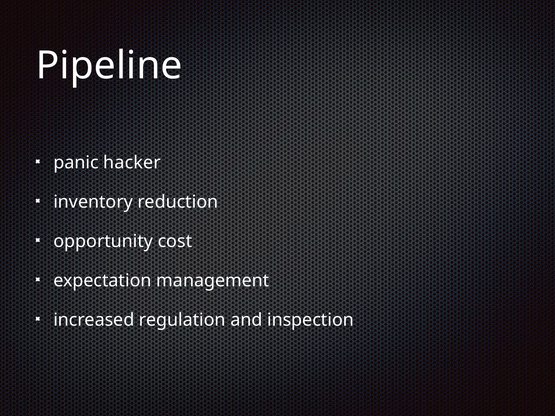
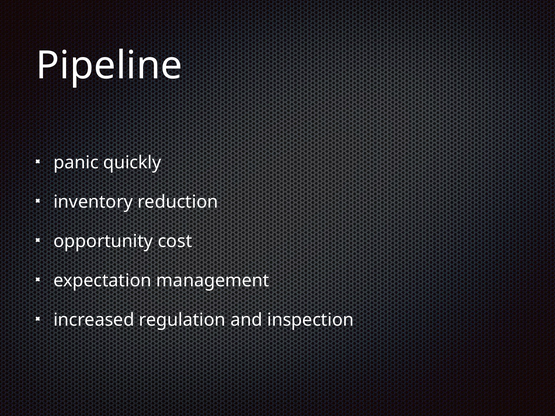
hacker: hacker -> quickly
